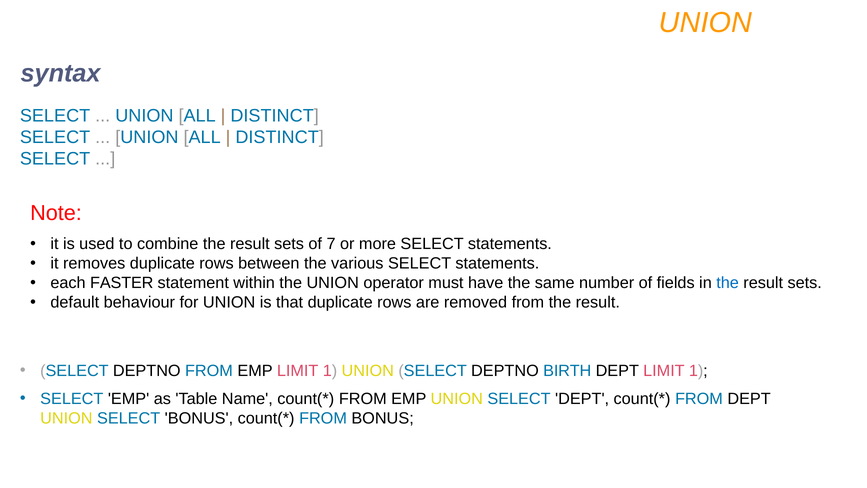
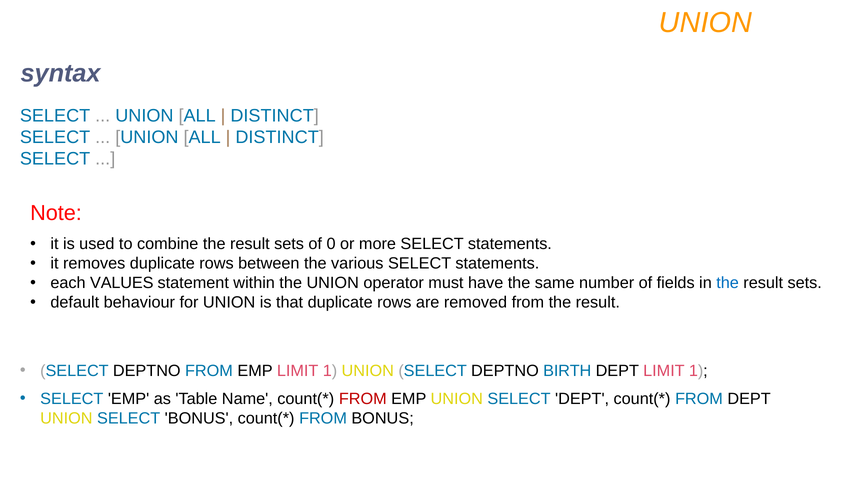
7: 7 -> 0
FASTER: FASTER -> VALUES
FROM at (363, 399) colour: black -> red
